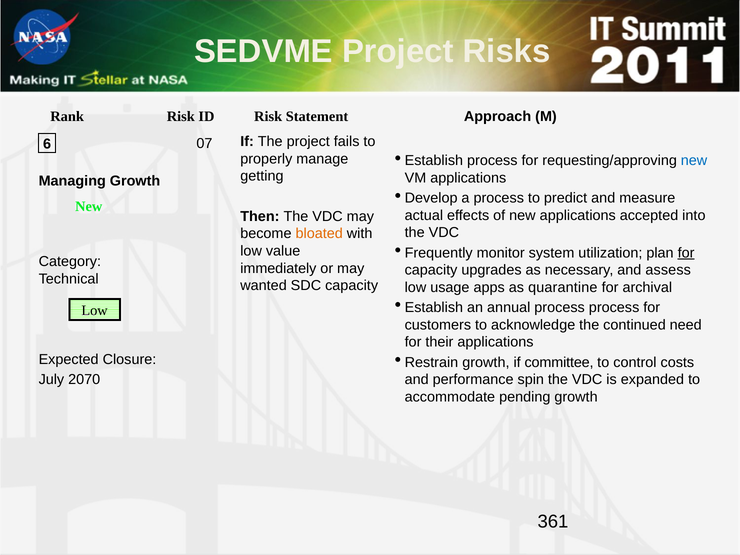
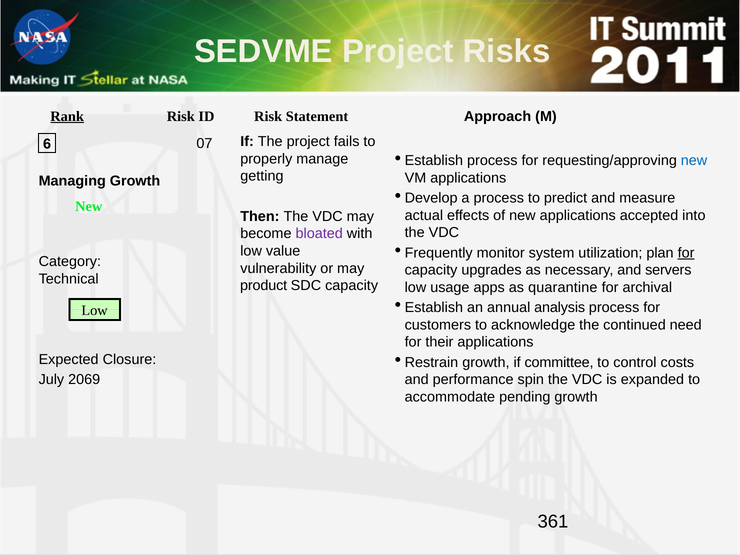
Rank underline: none -> present
bloated colour: orange -> purple
immediately: immediately -> vulnerability
assess: assess -> servers
wanted: wanted -> product
annual process: process -> analysis
2070: 2070 -> 2069
